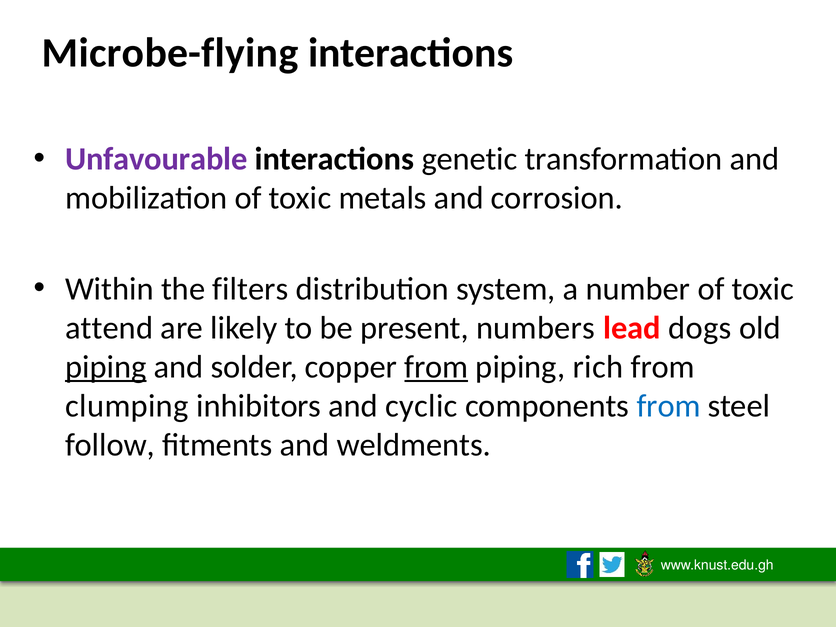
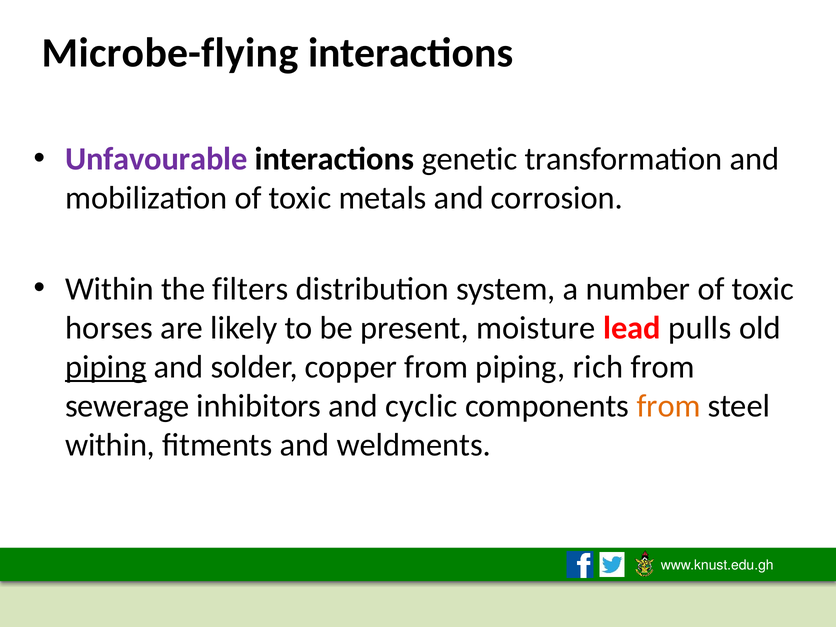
attend: attend -> horses
numbers: numbers -> moisture
dogs: dogs -> pulls
from at (436, 367) underline: present -> none
clumping: clumping -> sewerage
from at (669, 406) colour: blue -> orange
follow at (110, 445): follow -> within
